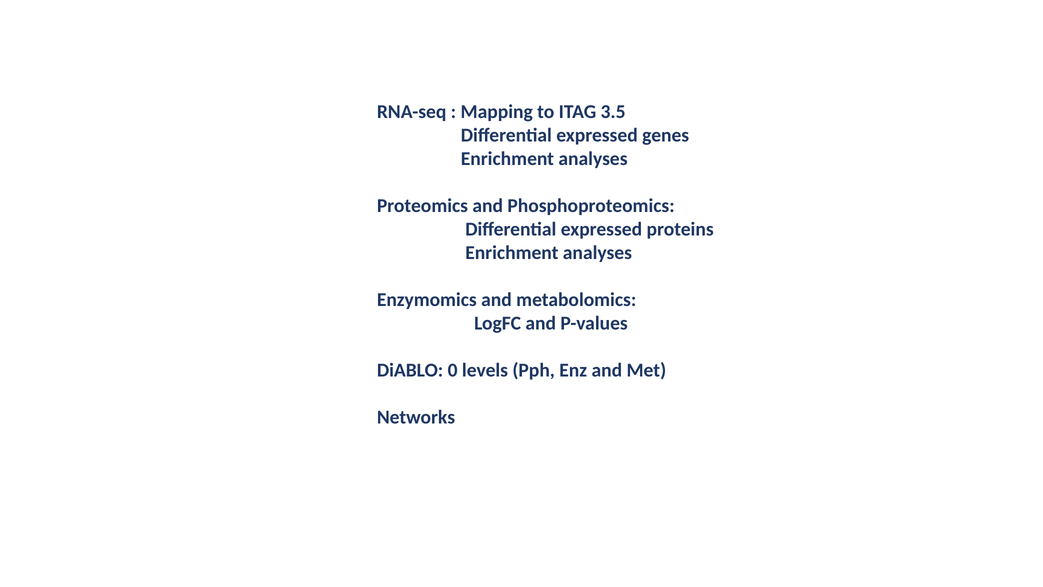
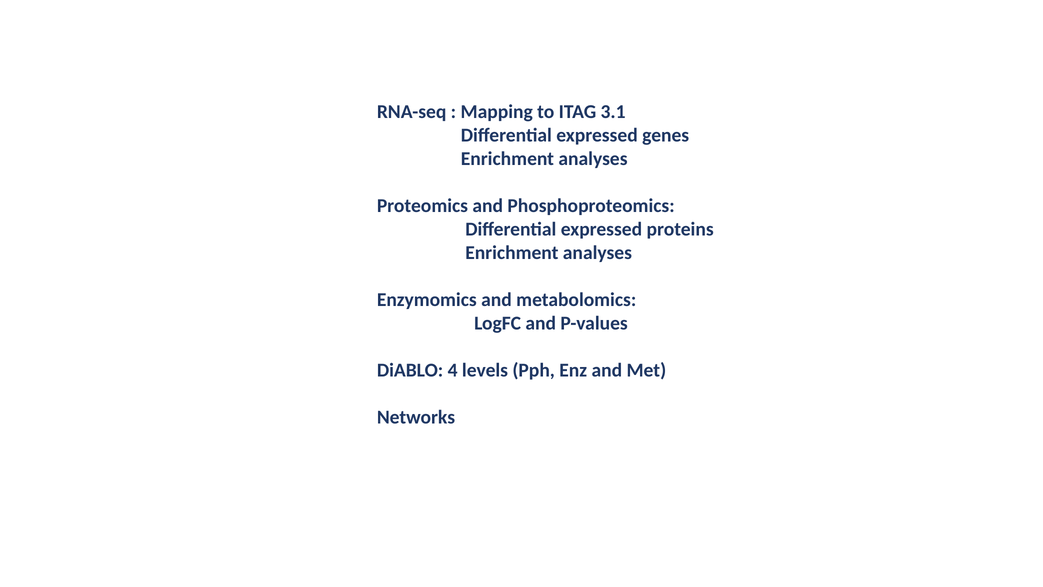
3.5: 3.5 -> 3.1
0: 0 -> 4
